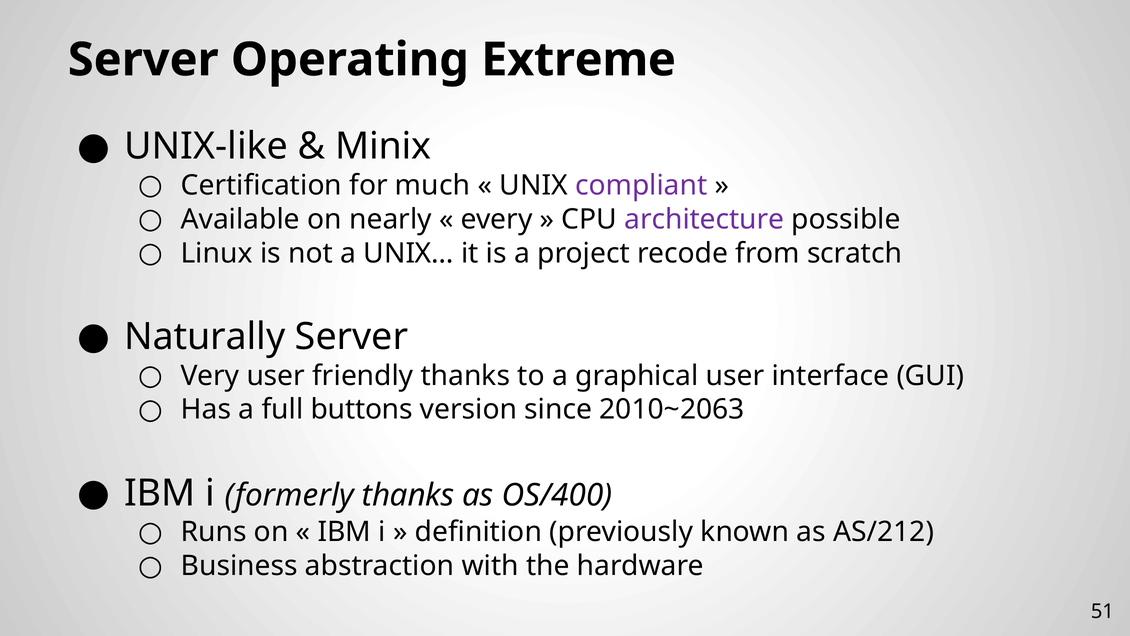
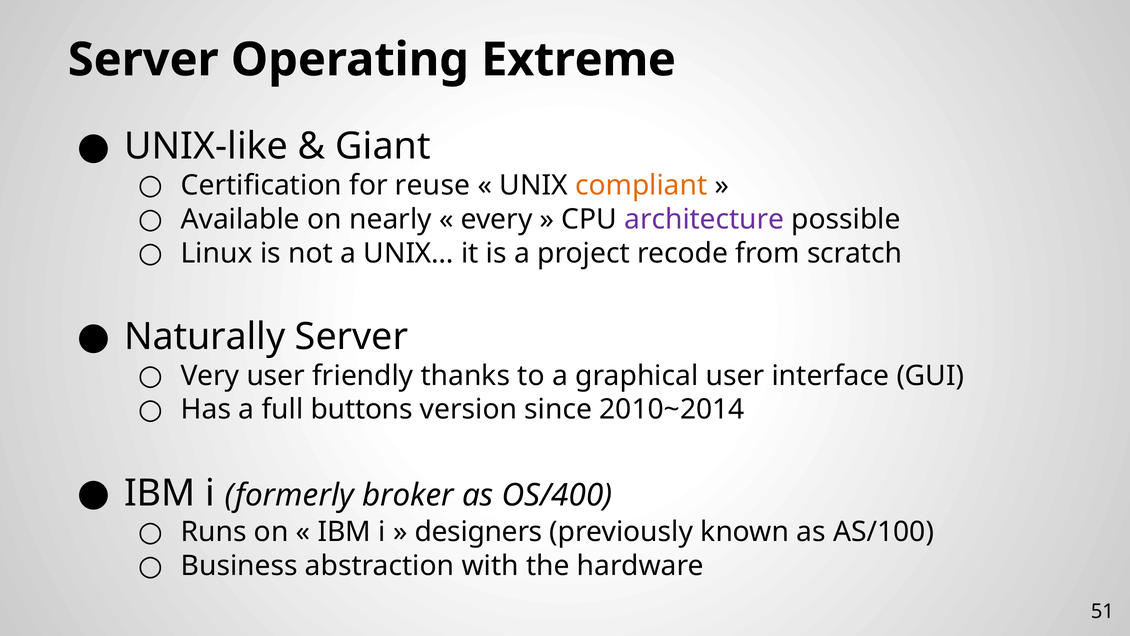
Minix: Minix -> Giant
much: much -> reuse
compliant colour: purple -> orange
2010~2063: 2010~2063 -> 2010~2014
formerly thanks: thanks -> broker
definition: definition -> designers
AS/212: AS/212 -> AS/100
